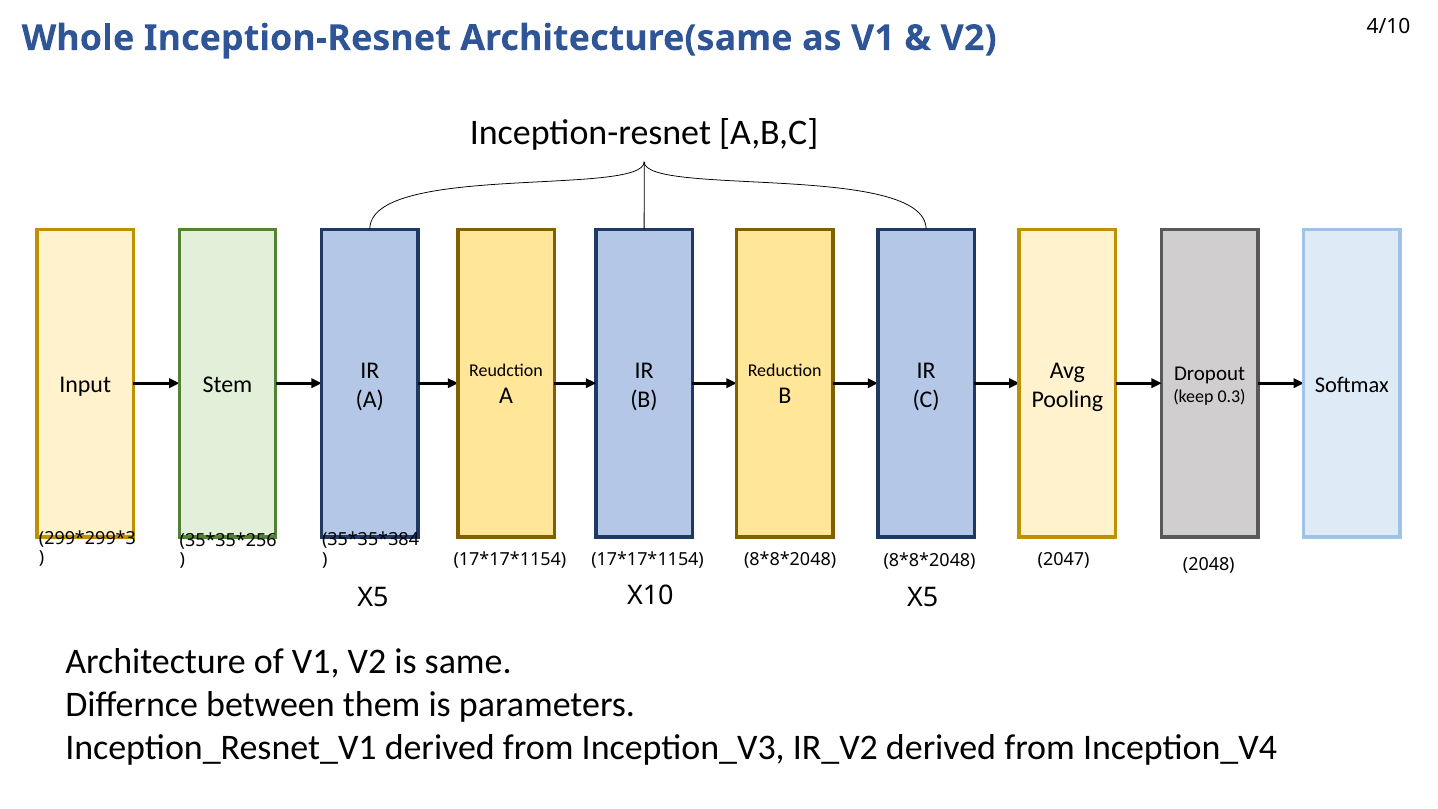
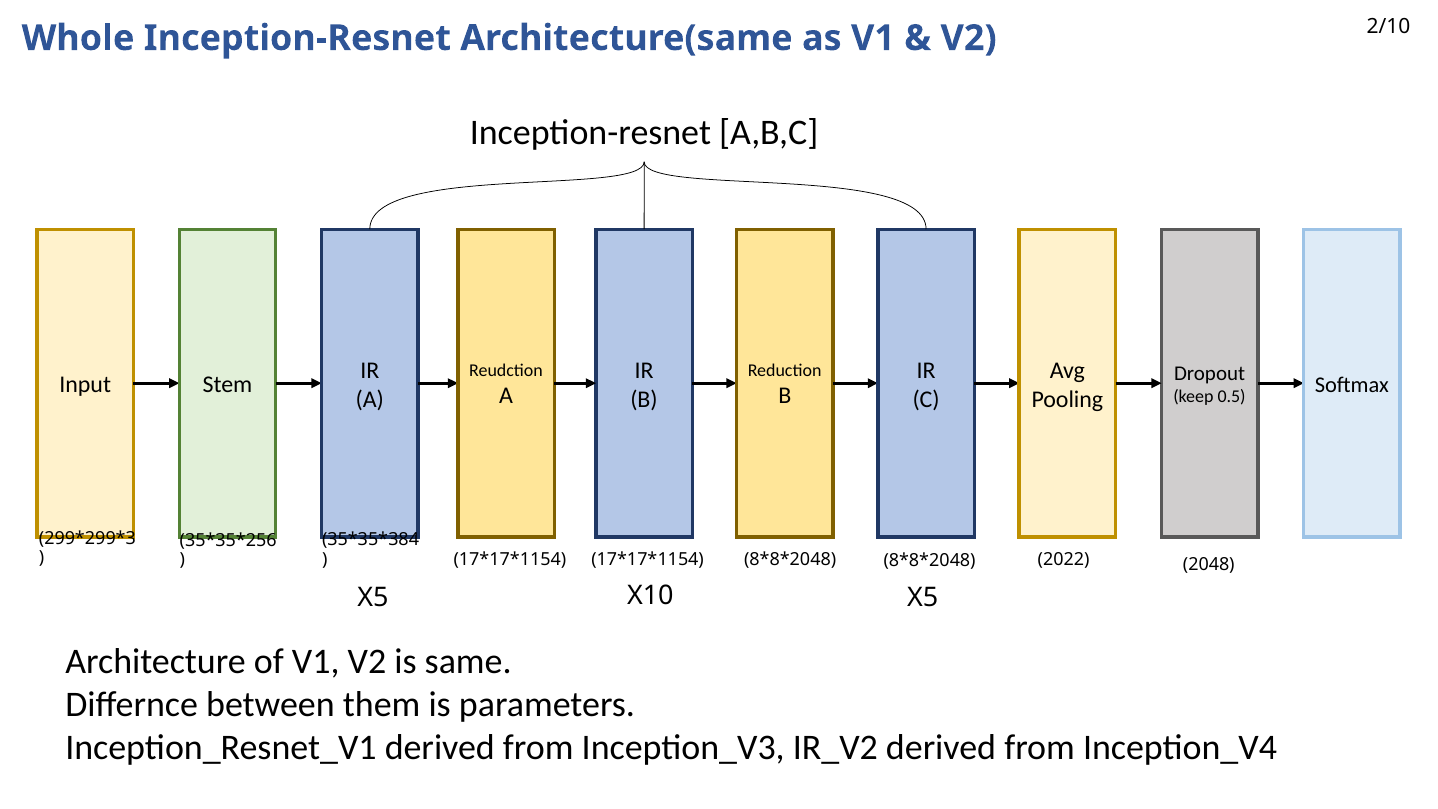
4/10: 4/10 -> 2/10
0.3: 0.3 -> 0.5
2047: 2047 -> 2022
